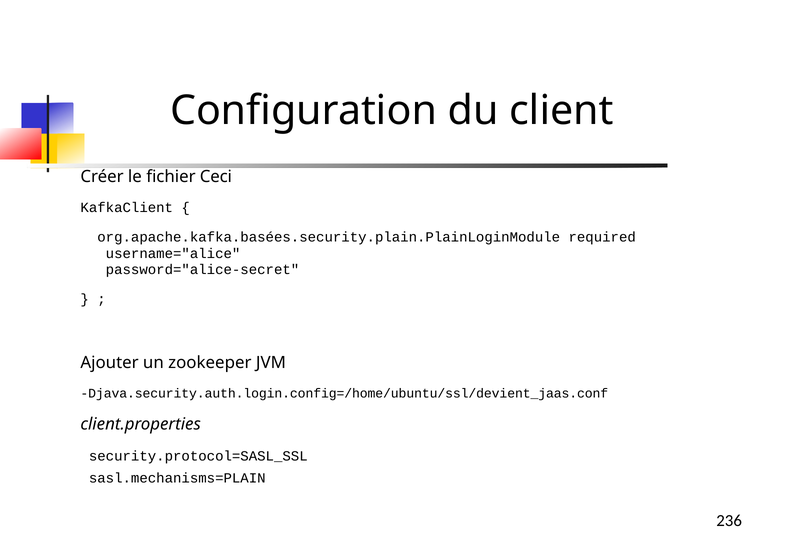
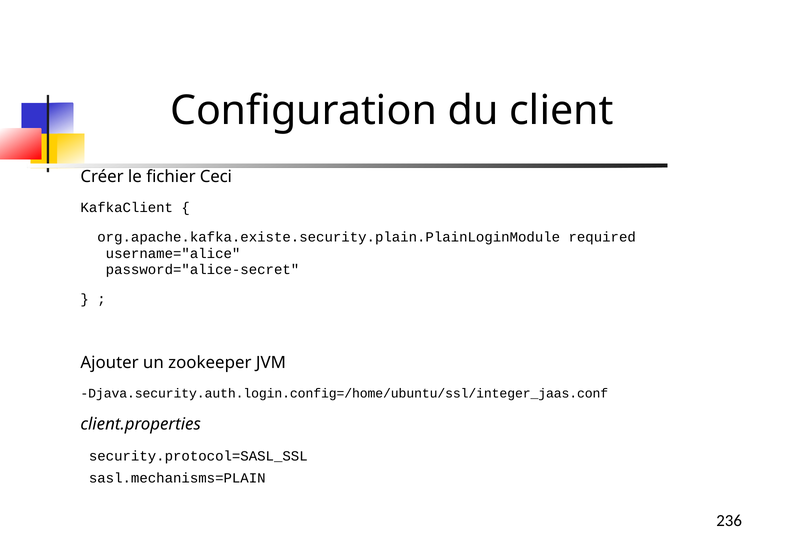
org.apache.kafka.basées.security.plain.PlainLoginModule: org.apache.kafka.basées.security.plain.PlainLoginModule -> org.apache.kafka.existe.security.plain.PlainLoginModule
Djava.security.auth.login.config=/home/ubuntu/ssl/devient_jaas.conf: Djava.security.auth.login.config=/home/ubuntu/ssl/devient_jaas.conf -> Djava.security.auth.login.config=/home/ubuntu/ssl/integer_jaas.conf
